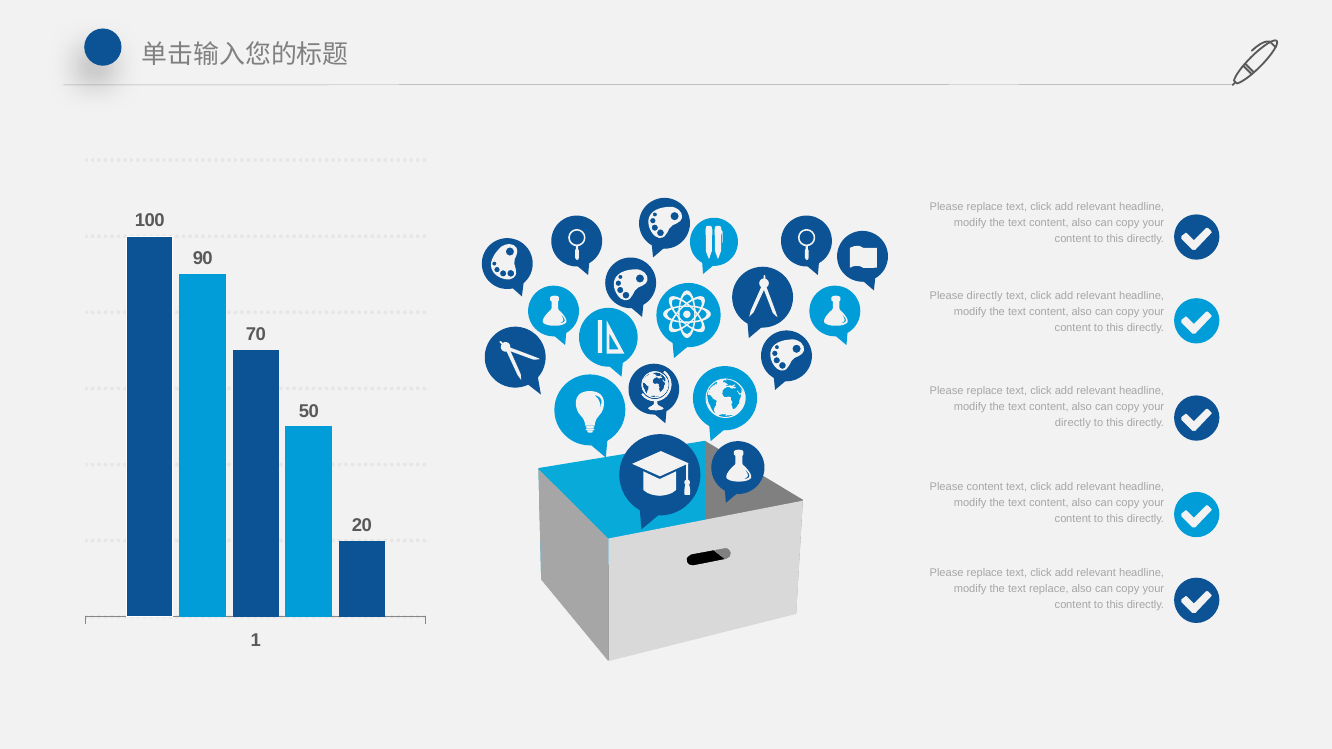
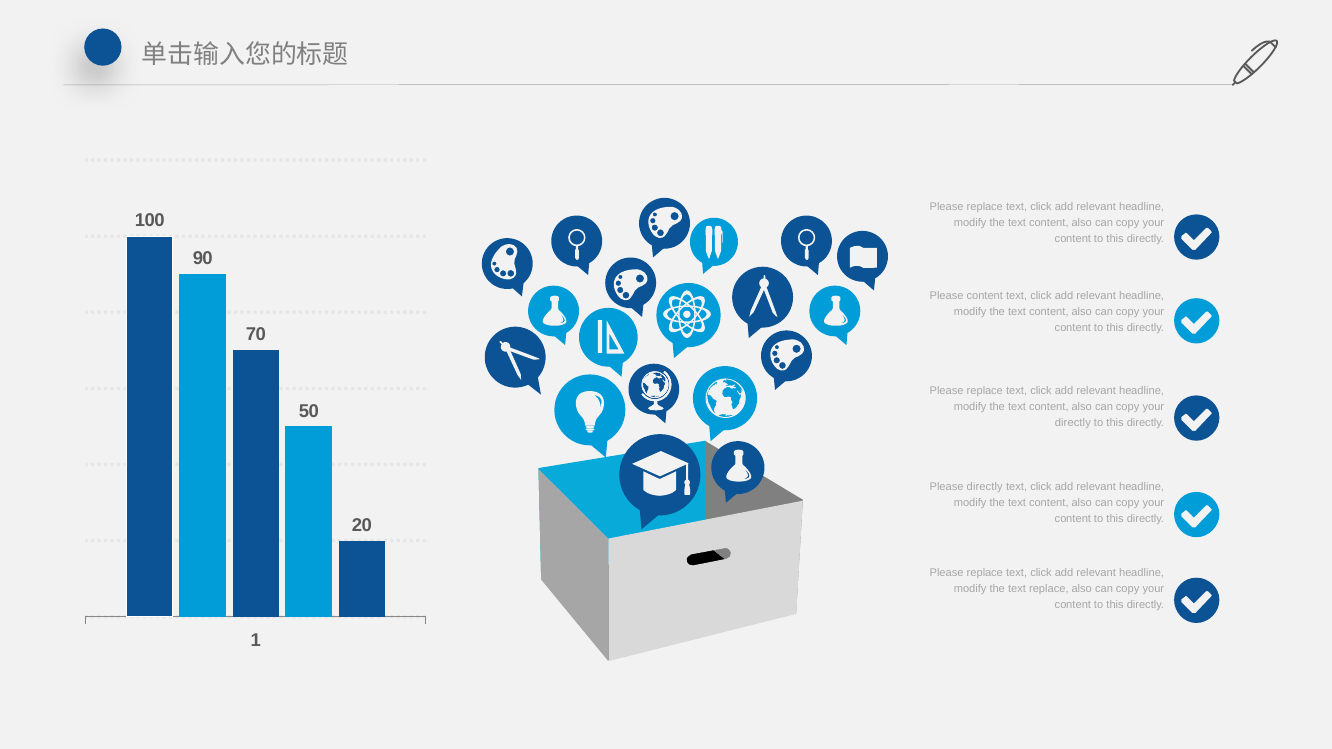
Please directly: directly -> content
Please content: content -> directly
